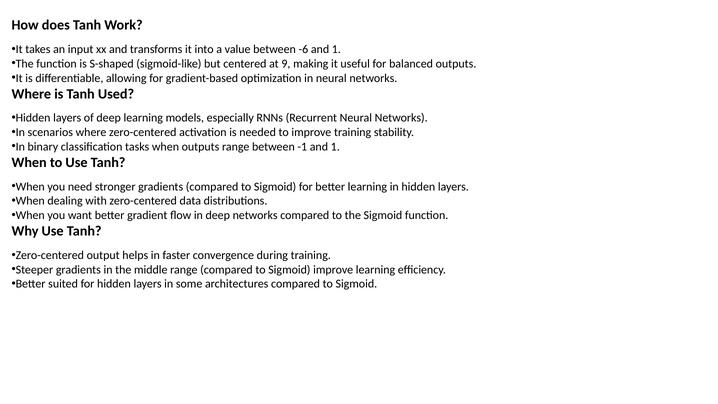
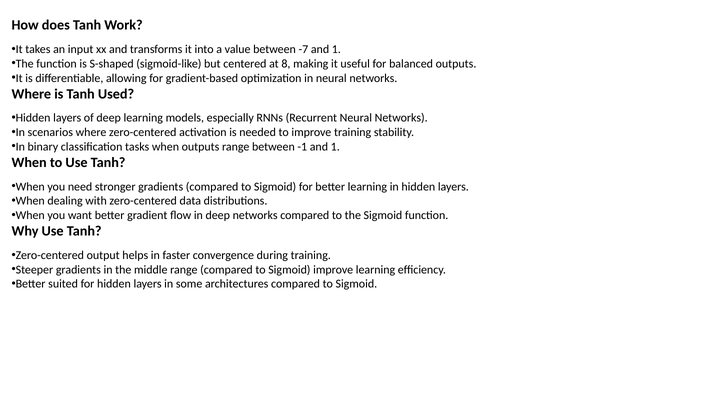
-6: -6 -> -7
9: 9 -> 8
